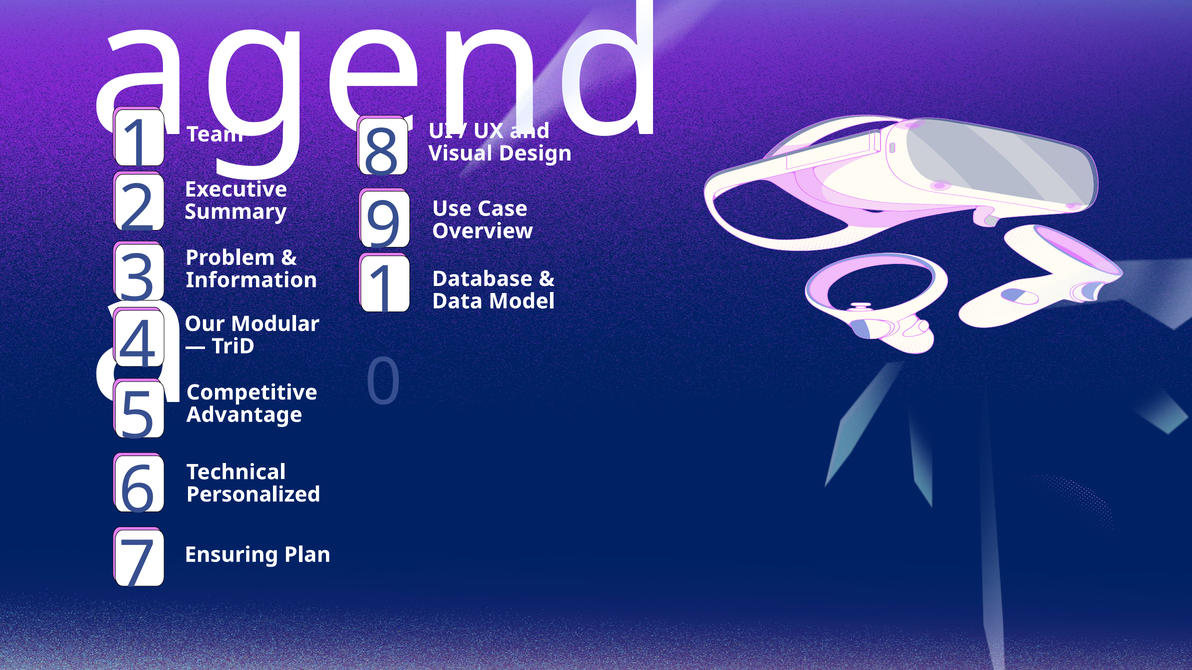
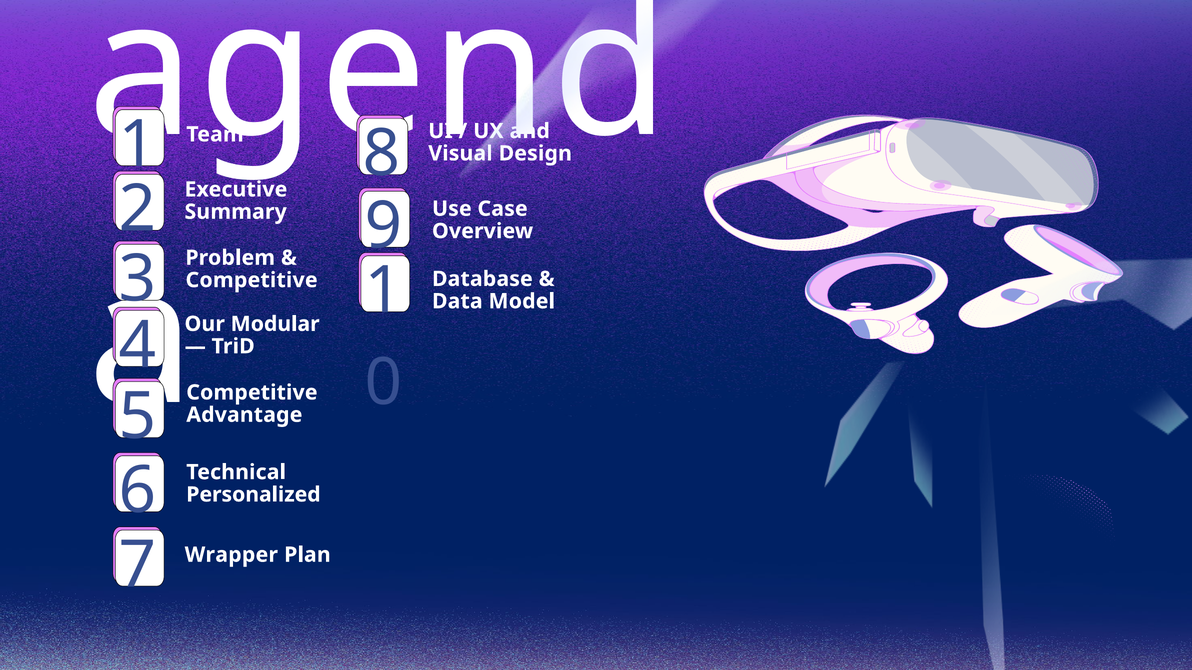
Information at (252, 280): Information -> Competitive
Ensuring: Ensuring -> Wrapper
